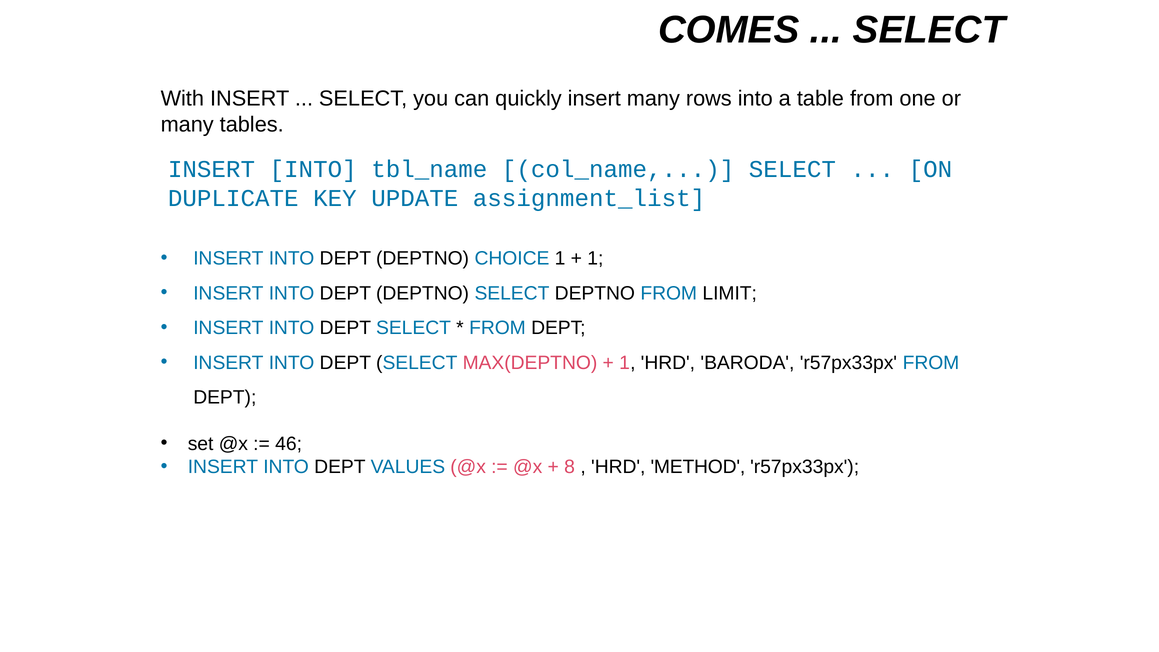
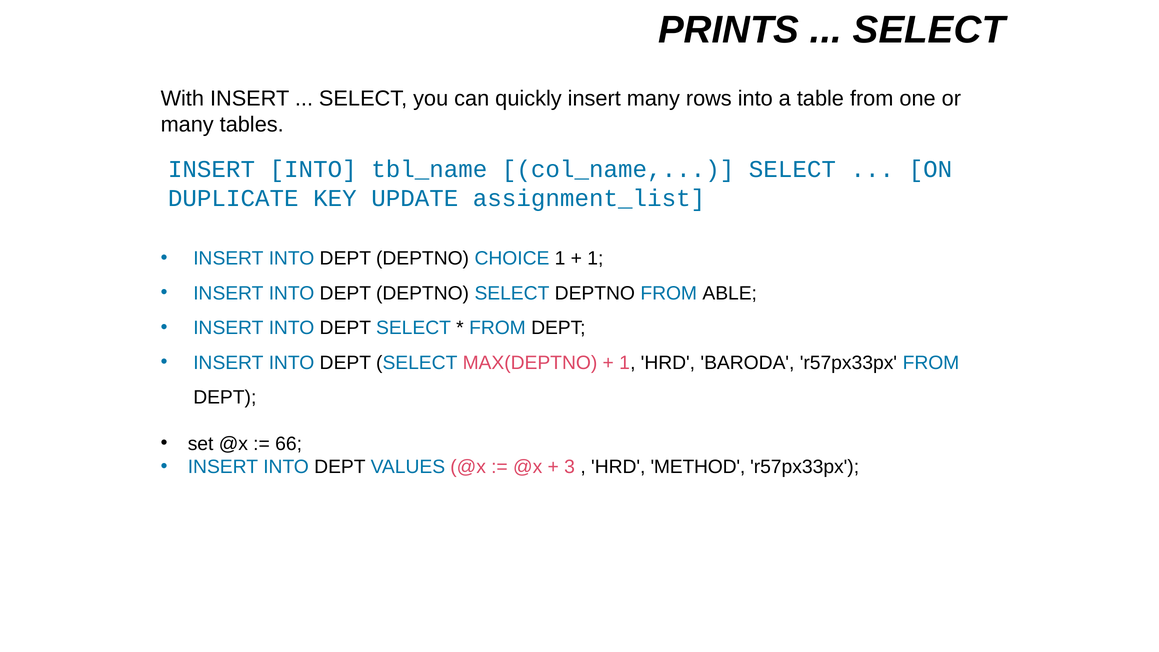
COMES: COMES -> PRINTS
LIMIT: LIMIT -> ABLE
46: 46 -> 66
8: 8 -> 3
